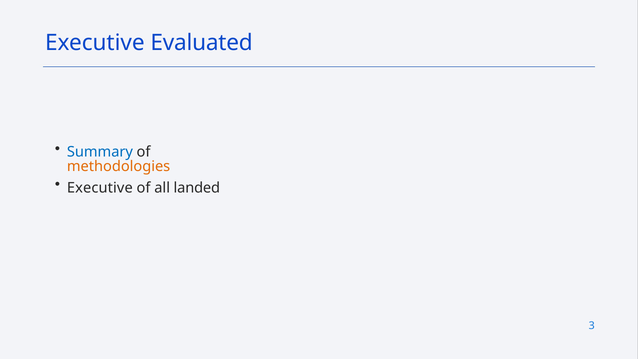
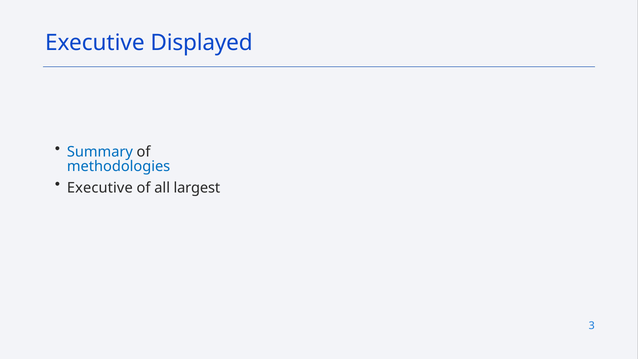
Evaluated: Evaluated -> Displayed
methodologies colour: orange -> blue
landed: landed -> largest
